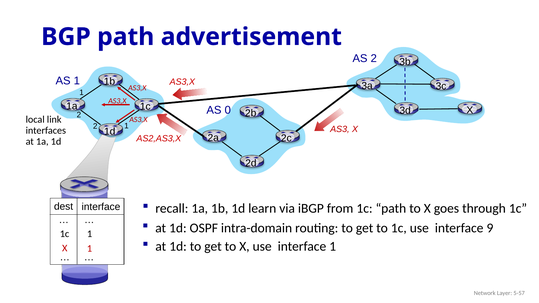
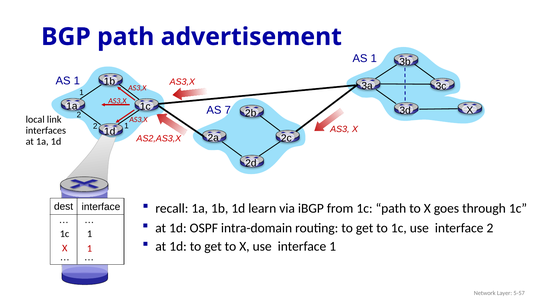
2 at (374, 58): 2 -> 1
0: 0 -> 7
interface 9: 9 -> 2
